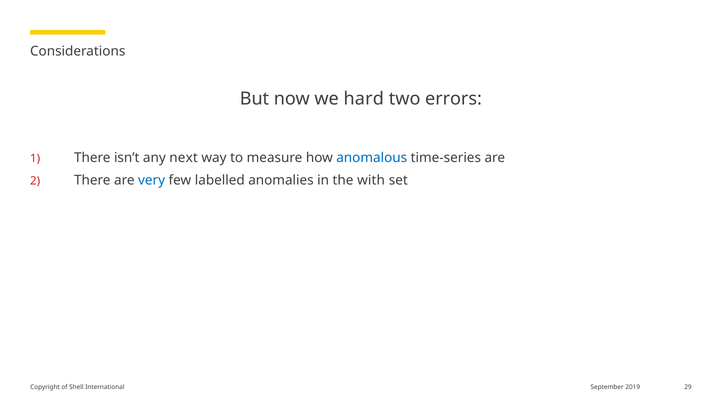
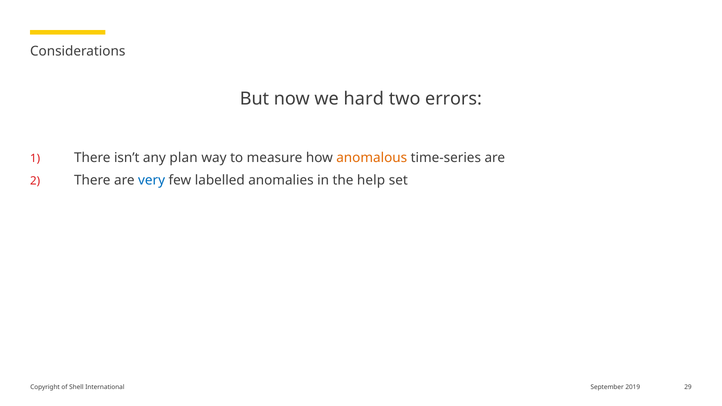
next: next -> plan
anomalous colour: blue -> orange
with: with -> help
